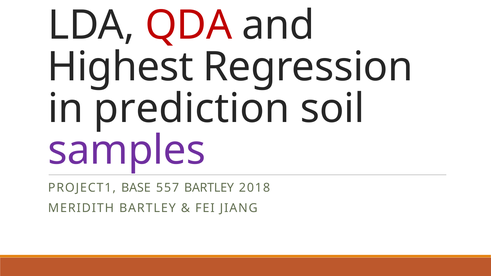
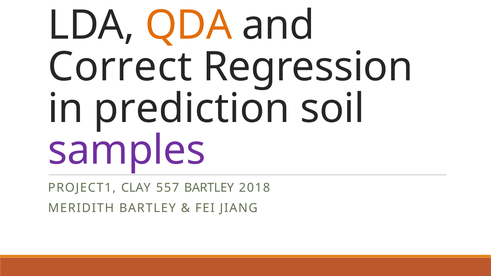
QDA colour: red -> orange
Highest: Highest -> Correct
BASE: BASE -> CLAY
